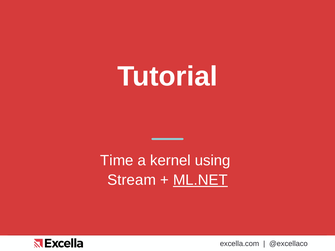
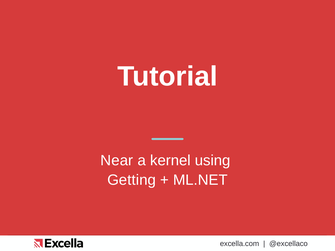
Time: Time -> Near
Stream: Stream -> Getting
ML.NET underline: present -> none
